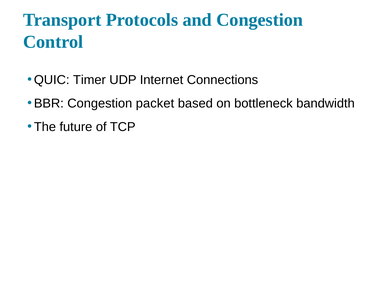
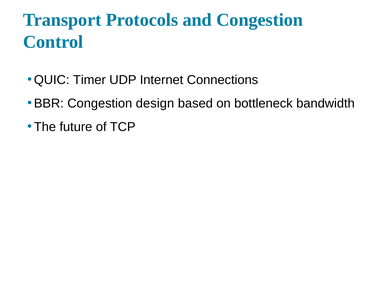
packet: packet -> design
